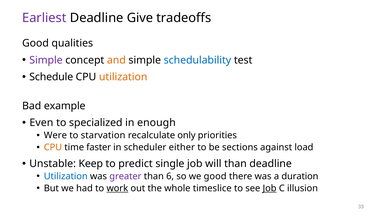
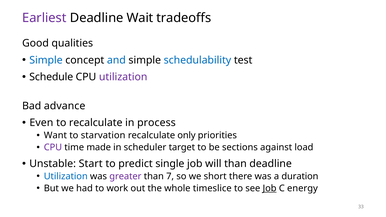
Give: Give -> Wait
Simple at (46, 60) colour: purple -> blue
and colour: orange -> blue
utilization at (123, 77) colour: orange -> purple
example: example -> advance
to specialized: specialized -> recalculate
enough: enough -> process
Were: Were -> Want
CPU at (53, 147) colour: orange -> purple
faster: faster -> made
either: either -> target
Keep: Keep -> Start
6: 6 -> 7
we good: good -> short
work underline: present -> none
illusion: illusion -> energy
